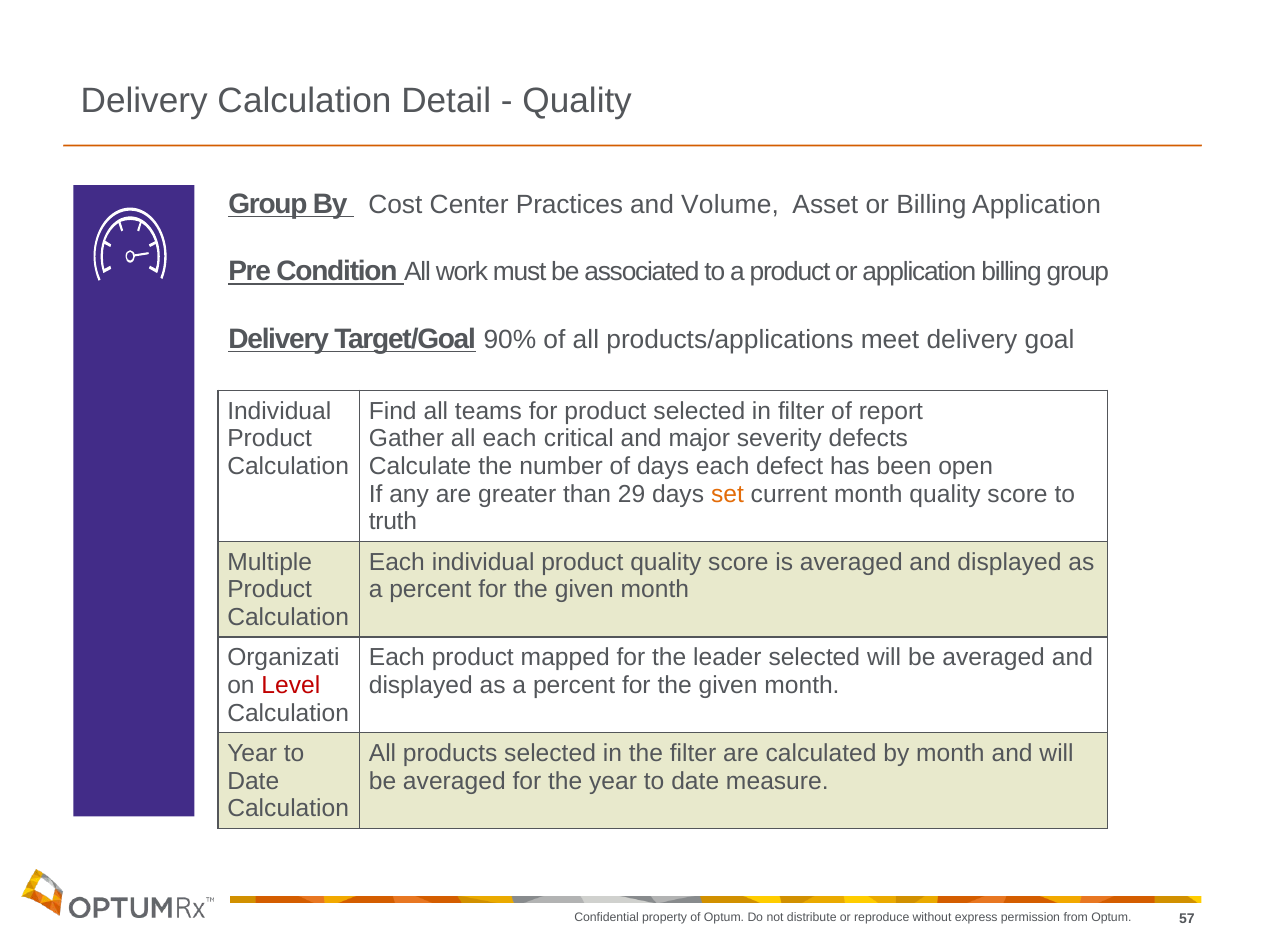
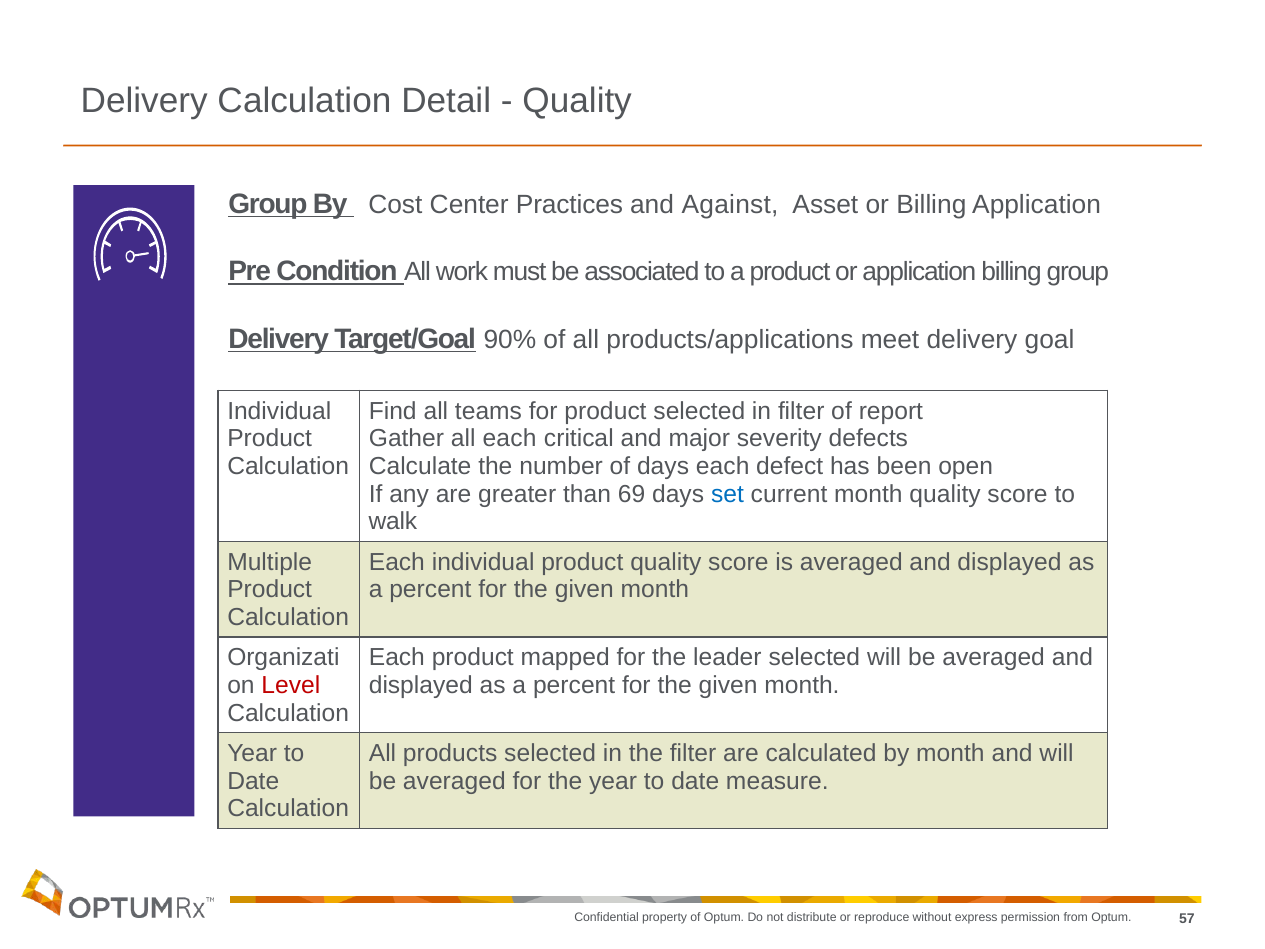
Volume: Volume -> Against
29: 29 -> 69
set colour: orange -> blue
truth: truth -> walk
